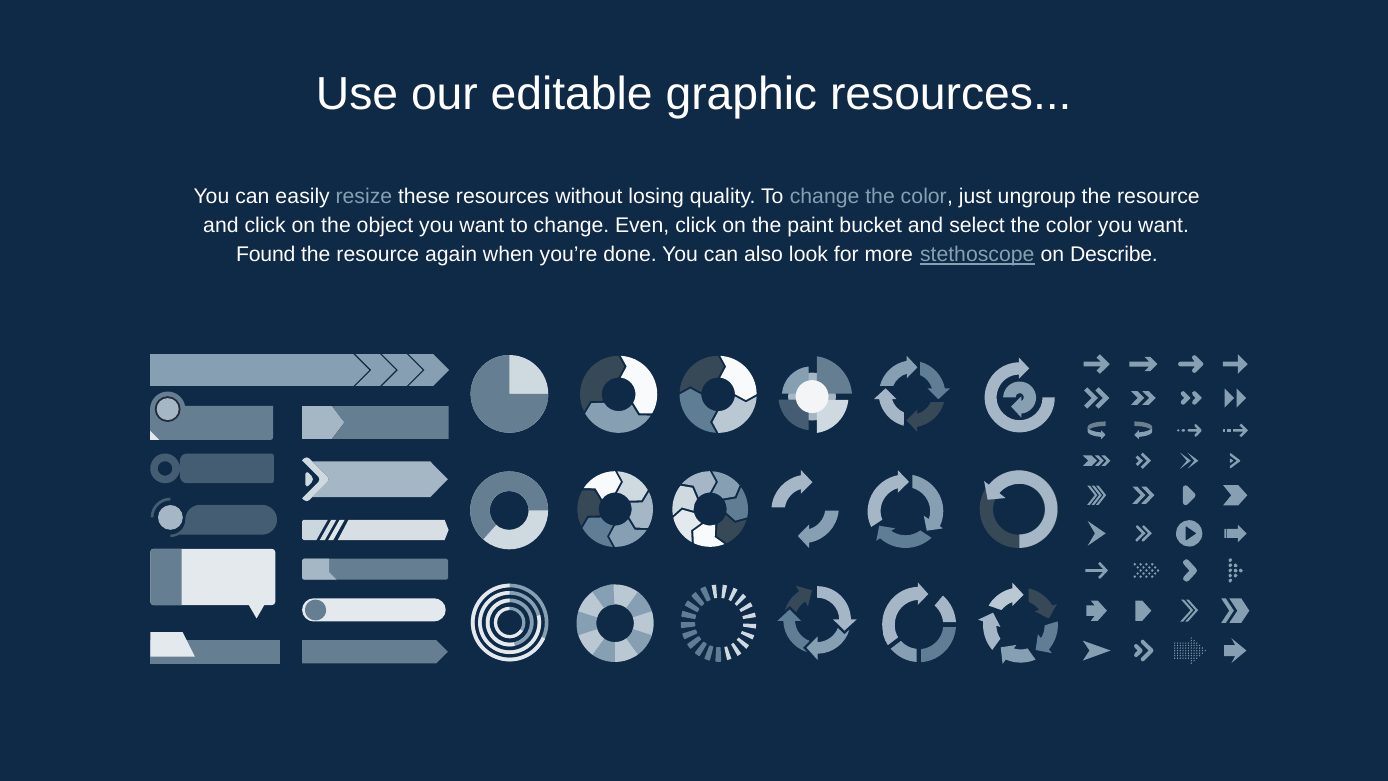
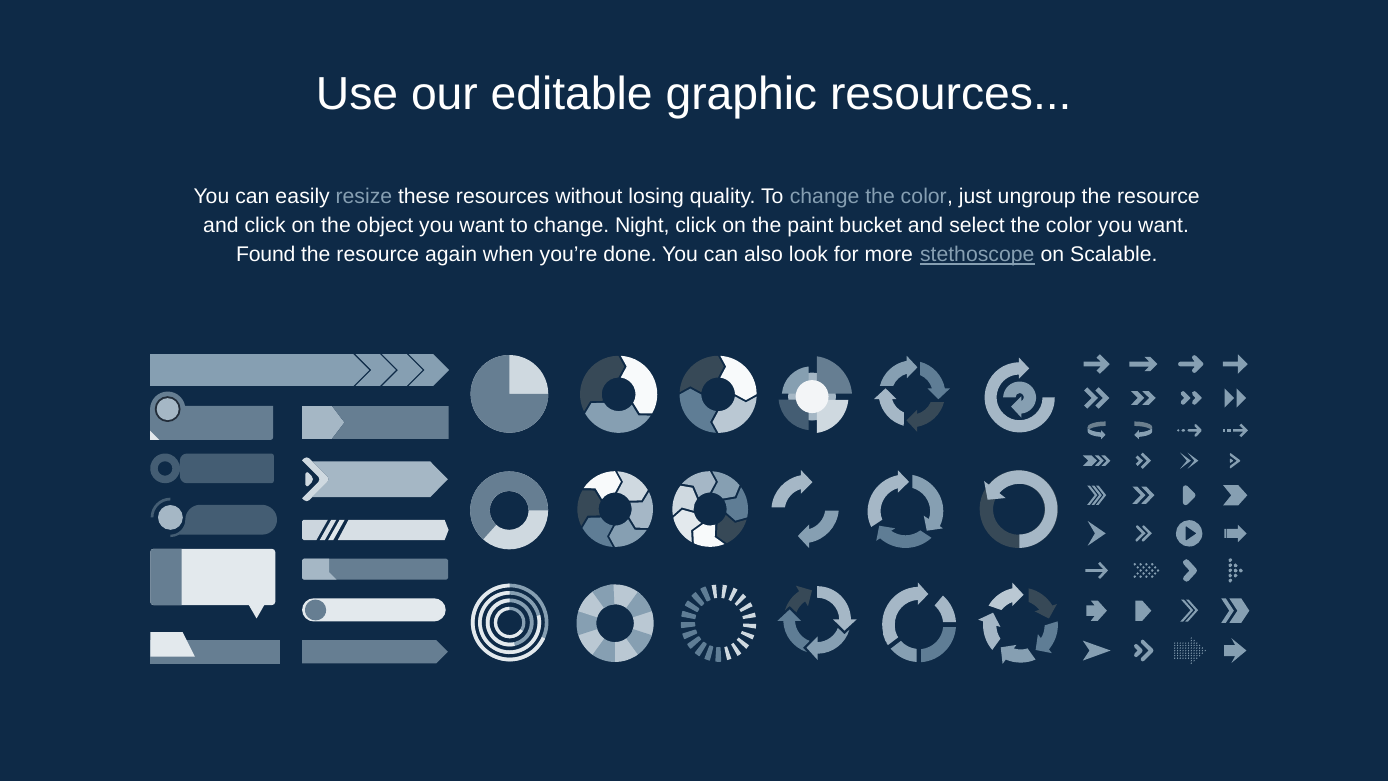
Even: Even -> Night
Describe: Describe -> Scalable
